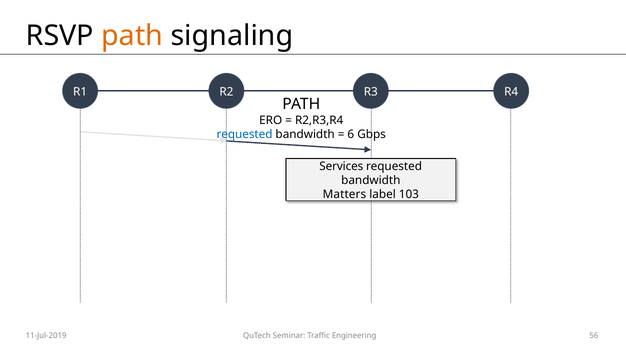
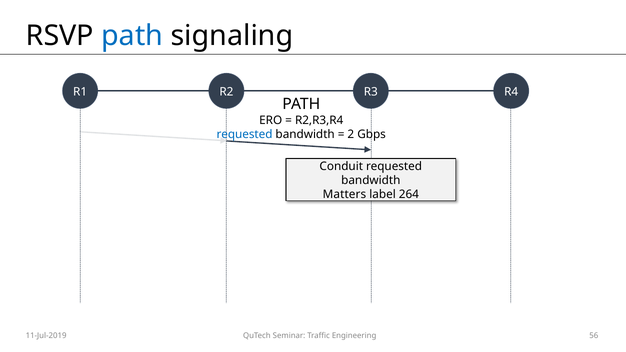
path at (132, 36) colour: orange -> blue
6: 6 -> 2
Services: Services -> Conduit
103: 103 -> 264
